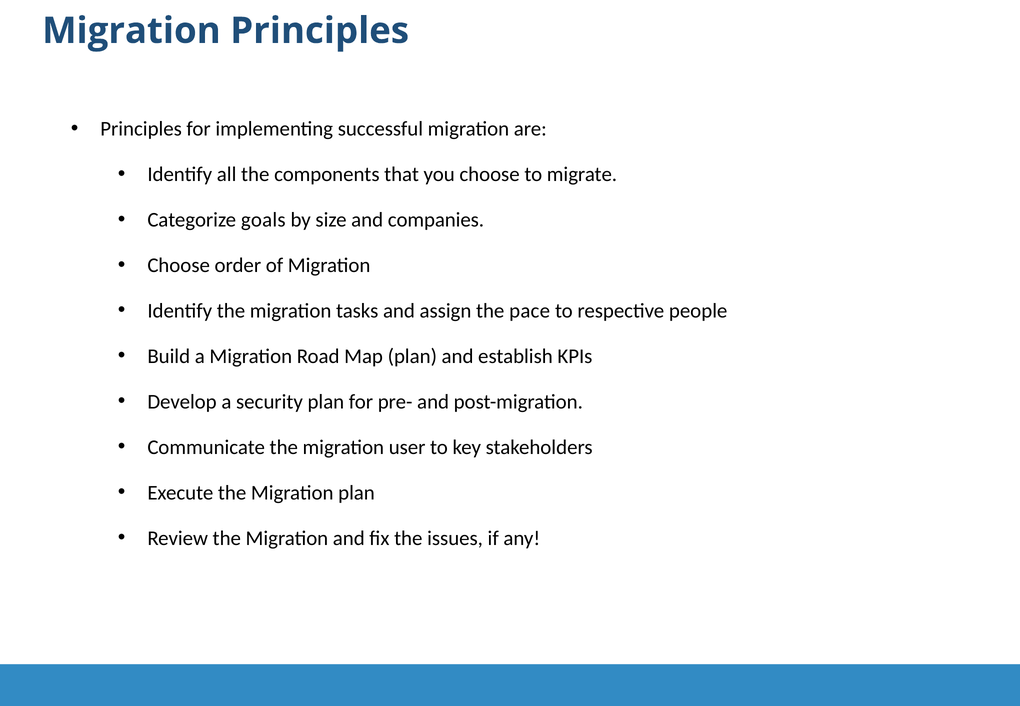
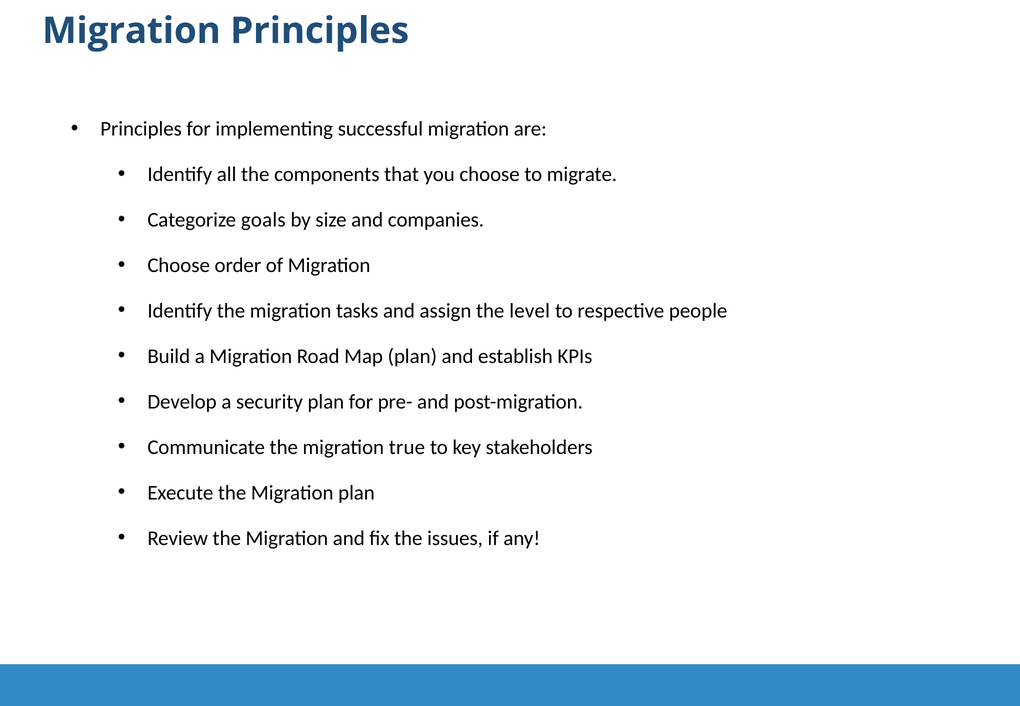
pace: pace -> level
user: user -> true
